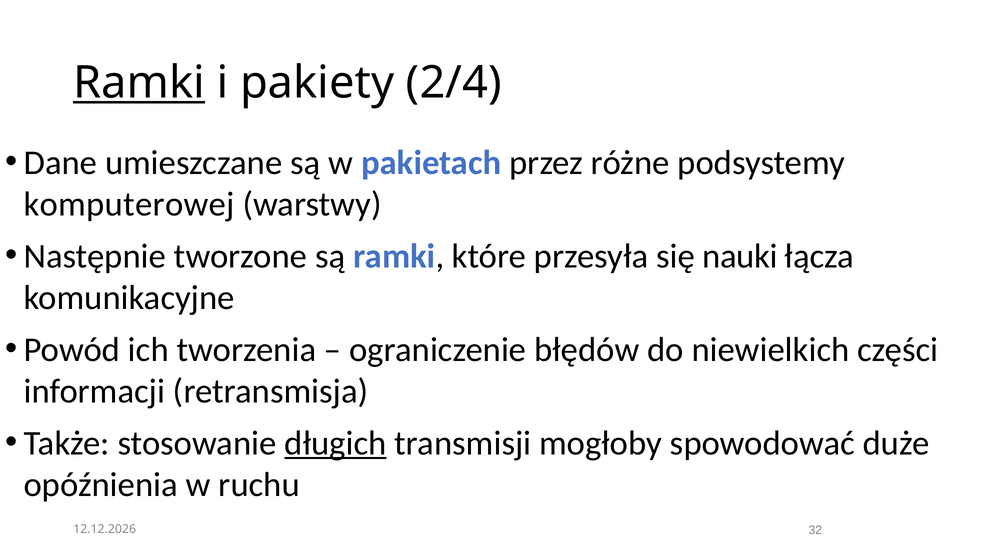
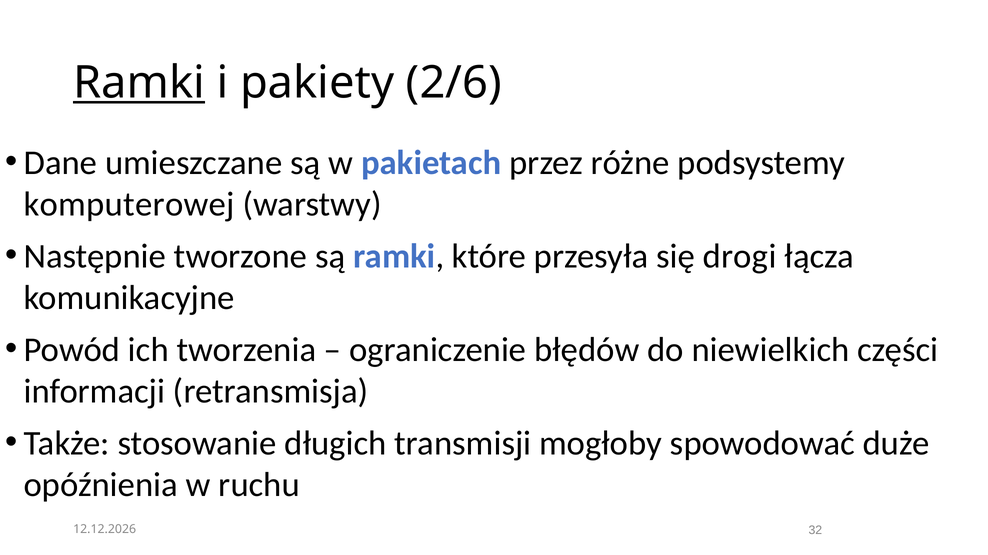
2/4: 2/4 -> 2/6
nauki: nauki -> drogi
długich underline: present -> none
